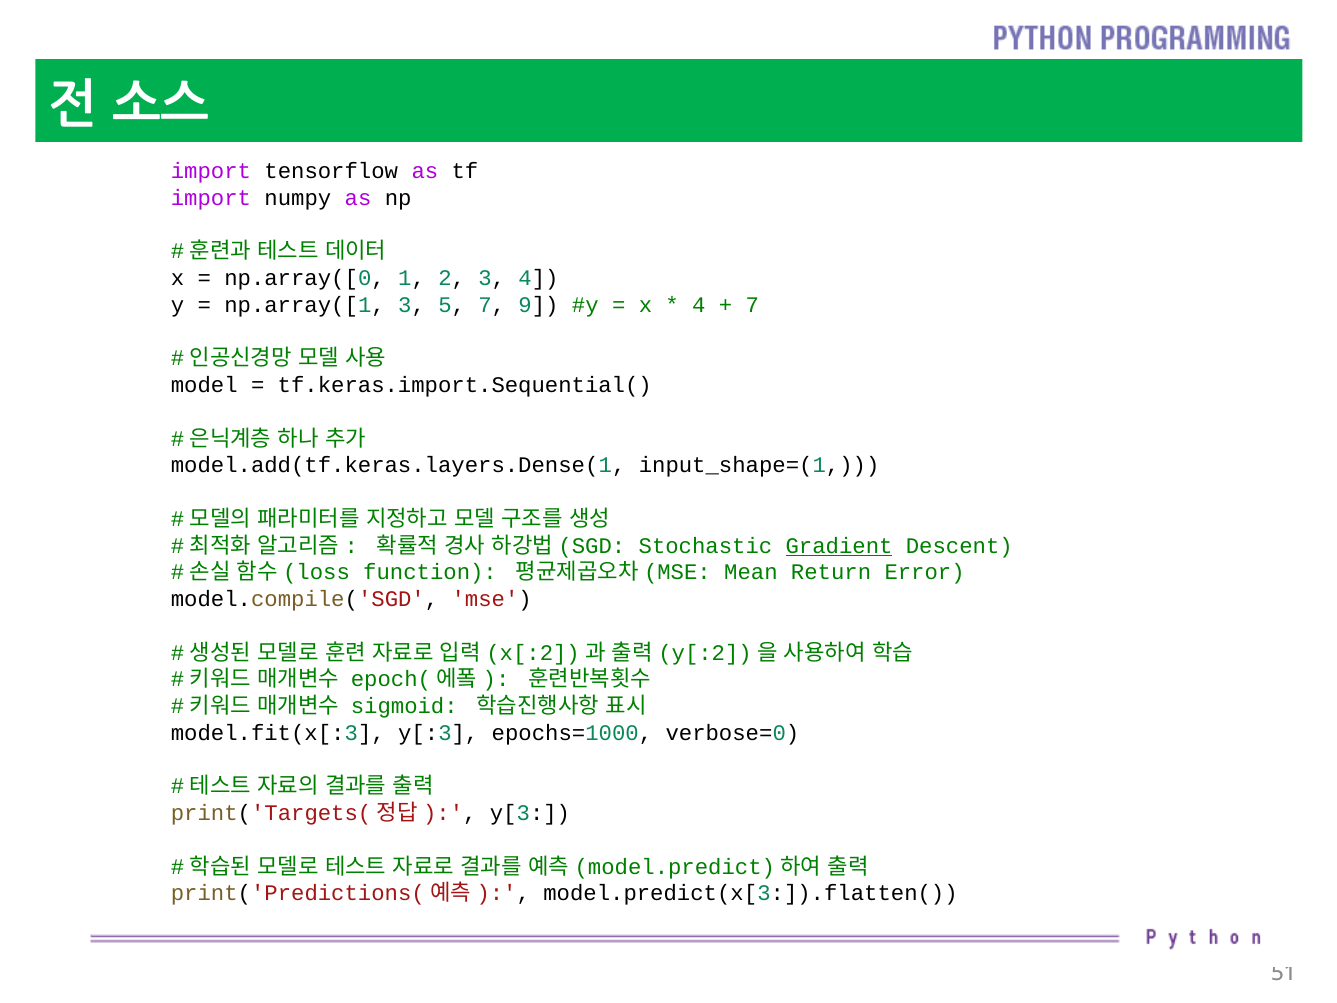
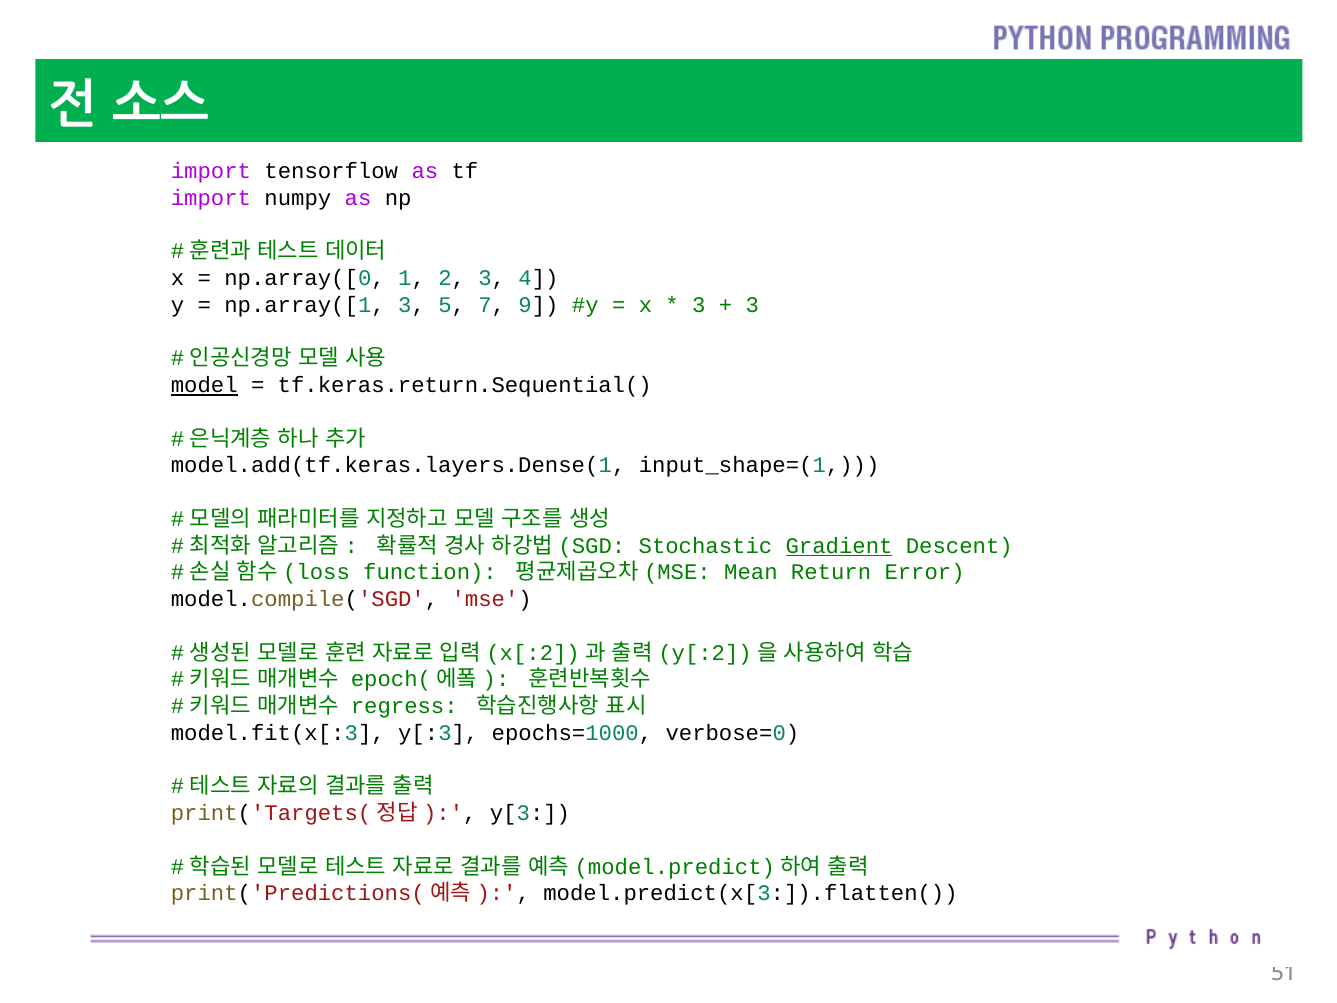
4 at (699, 305): 4 -> 3
7 at (752, 305): 7 -> 3
model underline: none -> present
tf.keras.import.Sequential(: tf.keras.import.Sequential( -> tf.keras.return.Sequential(
sigmoid: sigmoid -> regress
